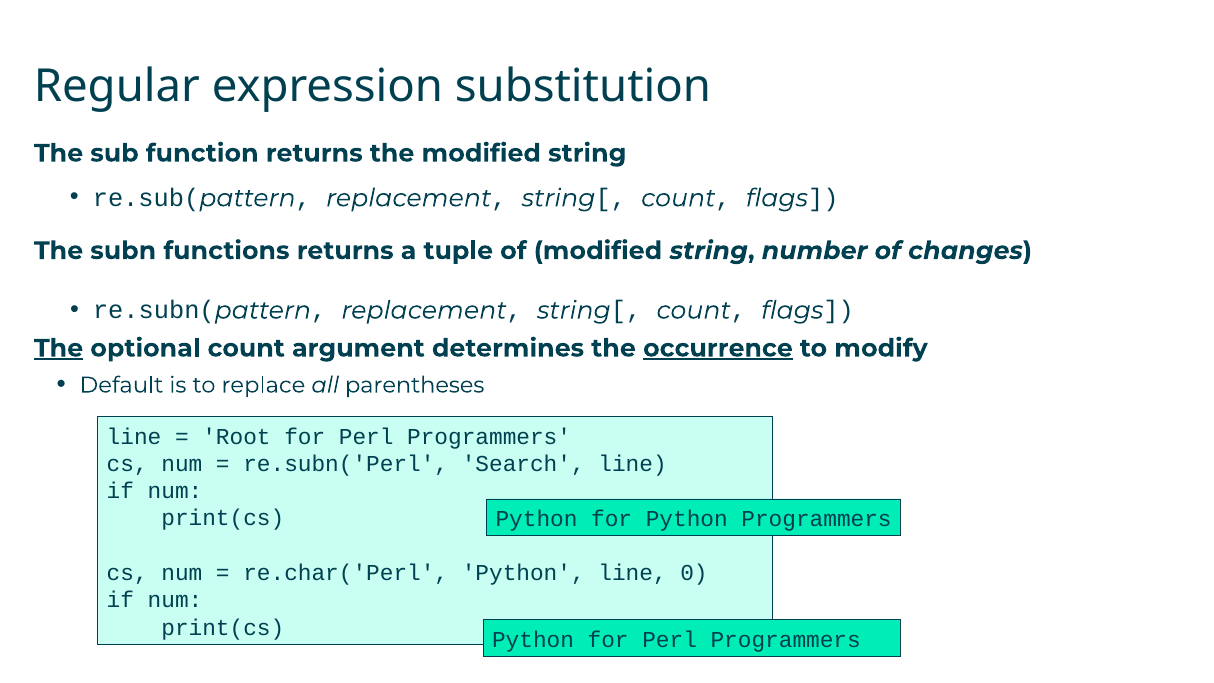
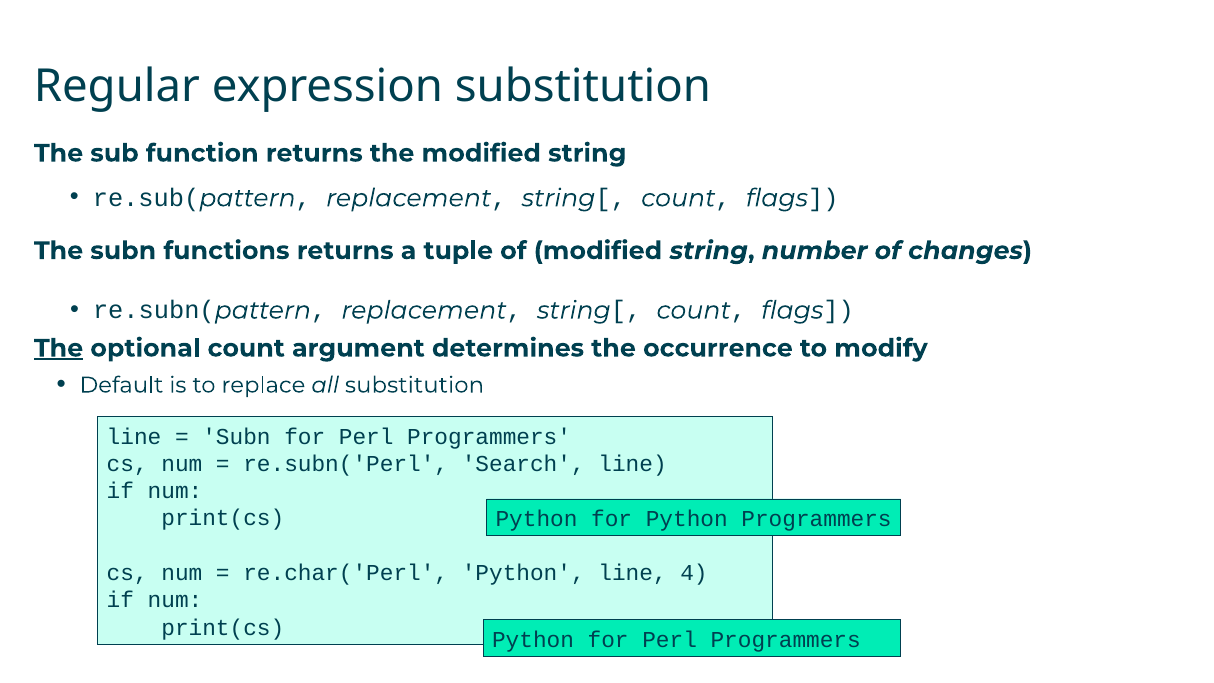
occurrence underline: present -> none
all parentheses: parentheses -> substitution
Root at (236, 436): Root -> Subn
0: 0 -> 4
